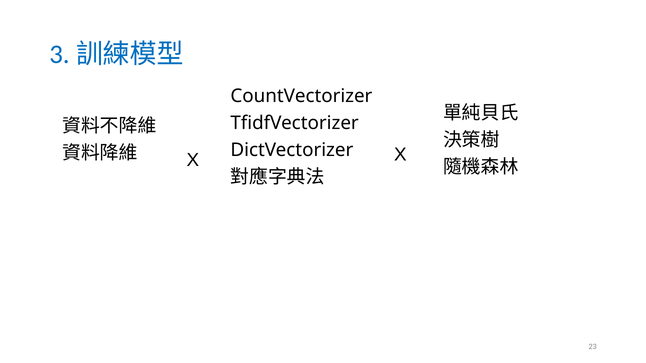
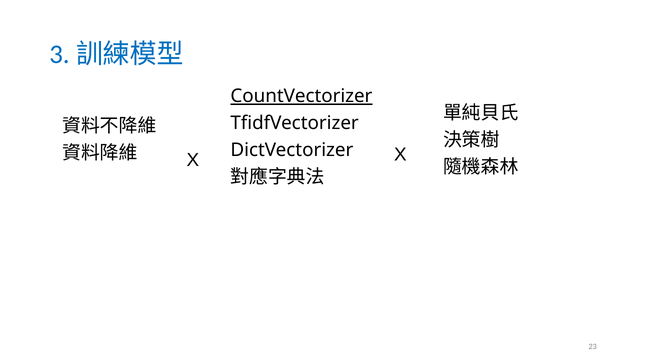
CountVectorizer underline: none -> present
